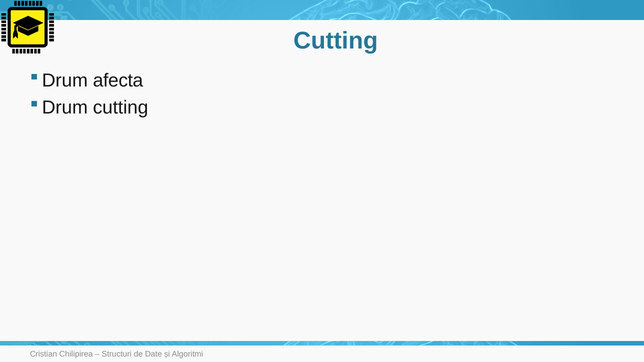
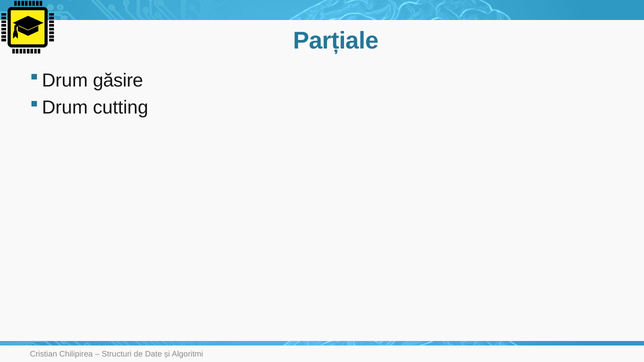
Cutting at (336, 41): Cutting -> Parțiale
afecta: afecta -> găsire
